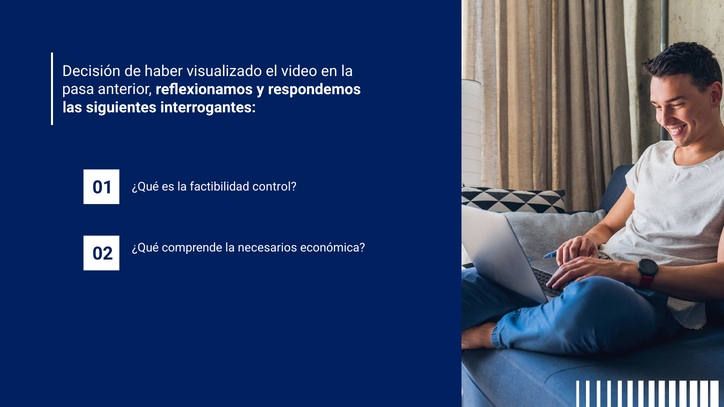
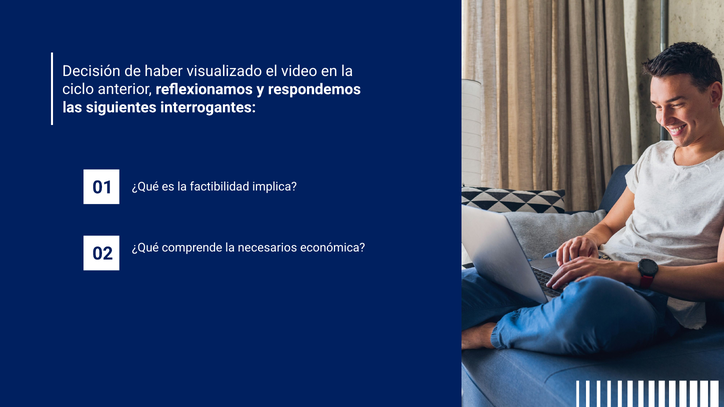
pasa: pasa -> ciclo
control: control -> implica
